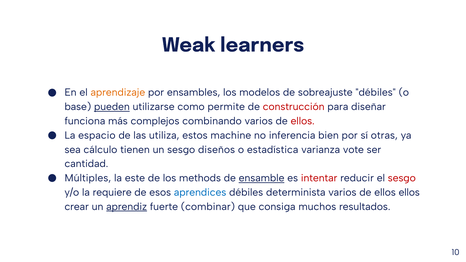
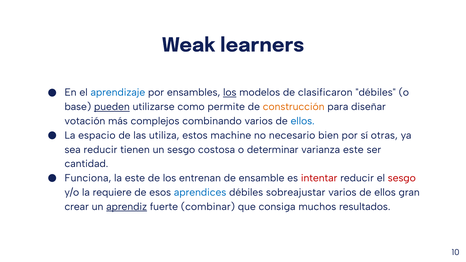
aprendizaje colour: orange -> blue
los at (230, 93) underline: none -> present
sobreajuste: sobreajuste -> clasificaron
construcción colour: red -> orange
funciona: funciona -> votación
ellos at (303, 121) colour: red -> blue
inferencia: inferencia -> necesario
sea cálculo: cálculo -> reducir
diseños: diseños -> costosa
estadística: estadística -> determinar
varianza vote: vote -> este
Múltiples: Múltiples -> Funciona
methods: methods -> entrenan
ensamble underline: present -> none
determinista: determinista -> sobreajustar
ellos ellos: ellos -> gran
